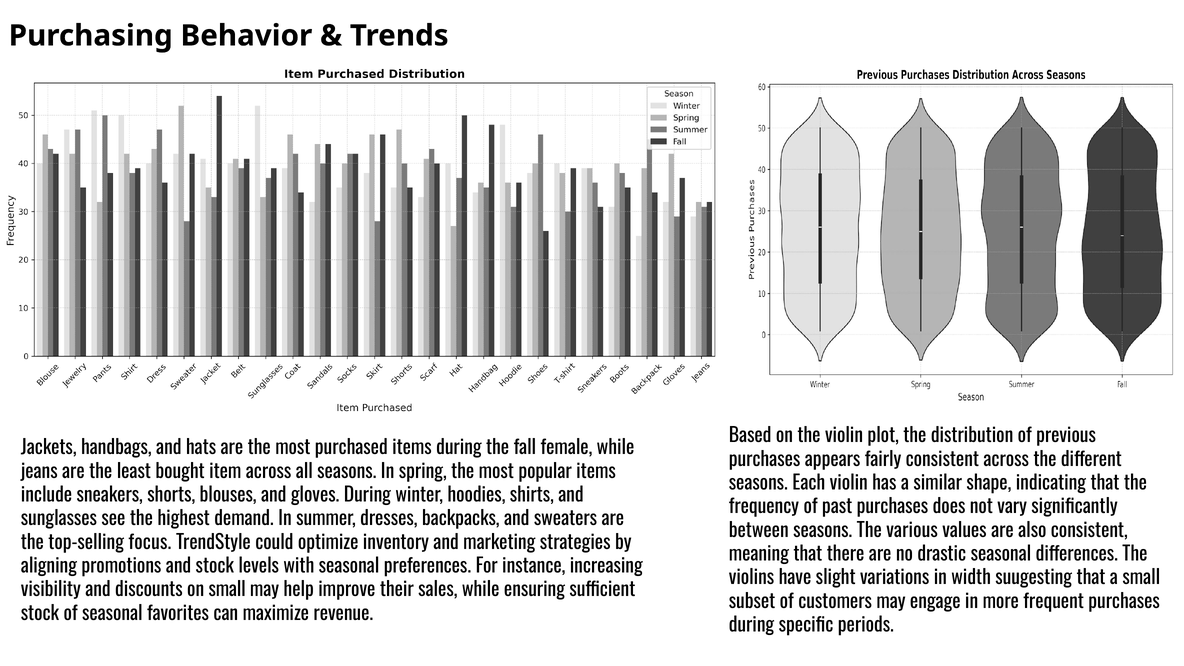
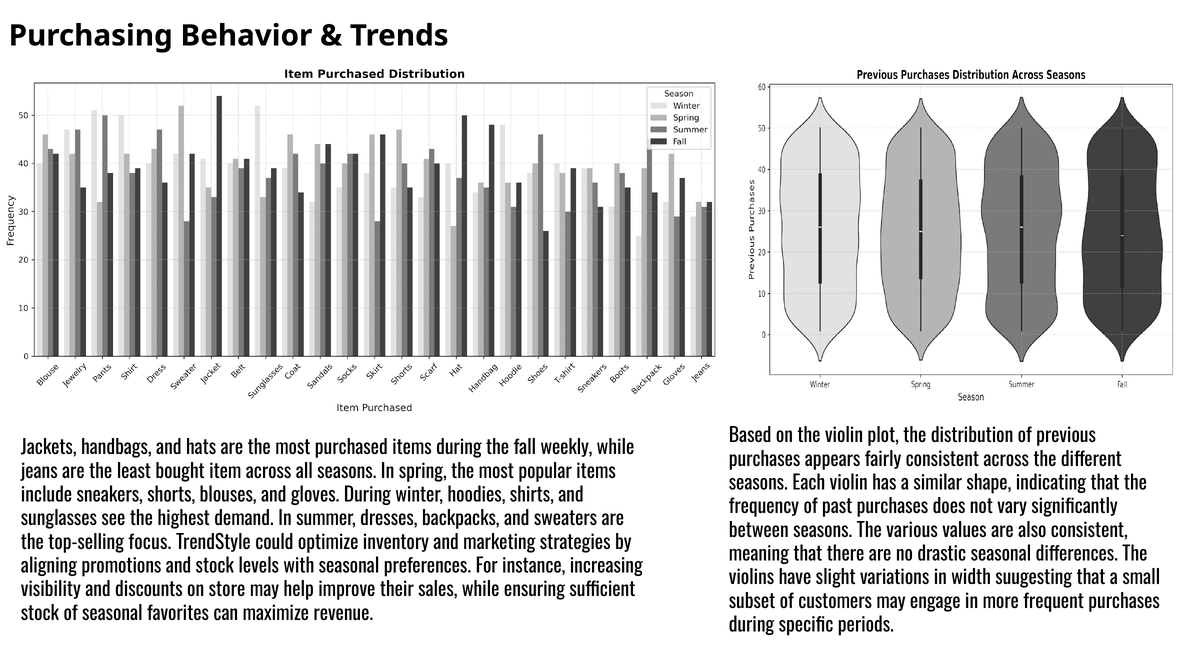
female: female -> weekly
on small: small -> store
